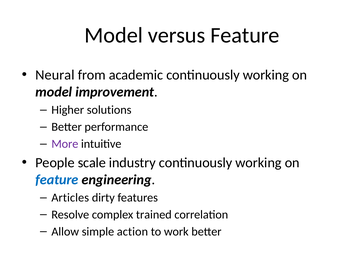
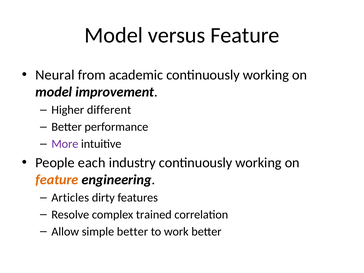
solutions: solutions -> different
scale: scale -> each
feature at (57, 180) colour: blue -> orange
simple action: action -> better
